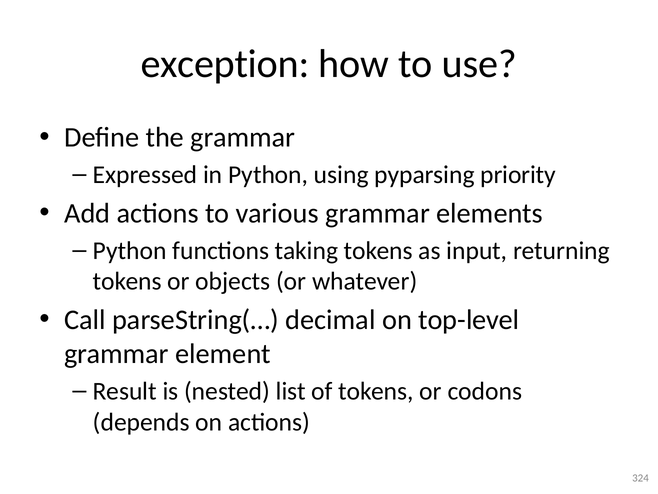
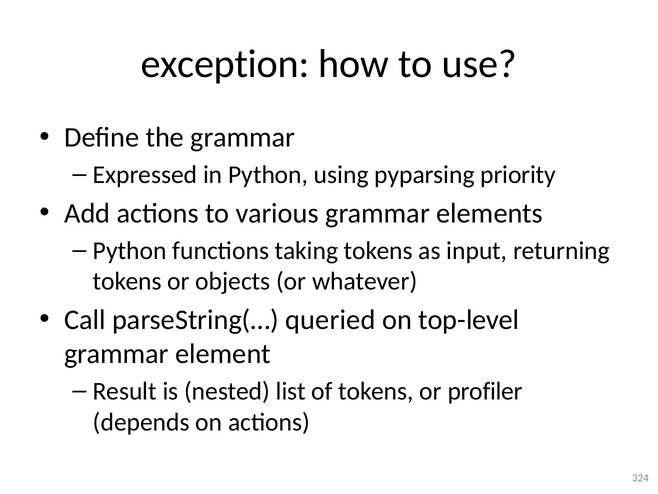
decimal: decimal -> queried
codons: codons -> profiler
